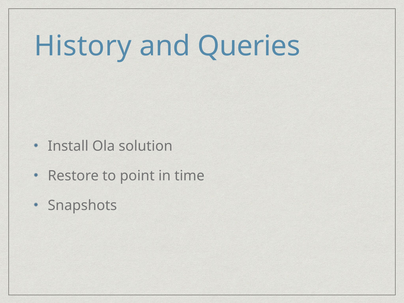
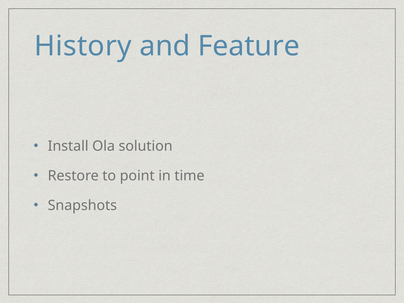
Queries: Queries -> Feature
